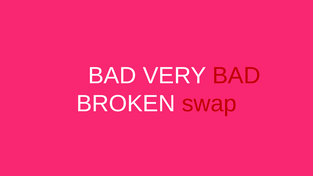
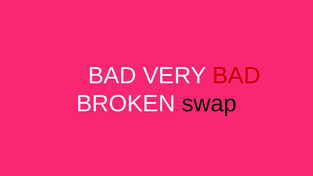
swap colour: red -> black
